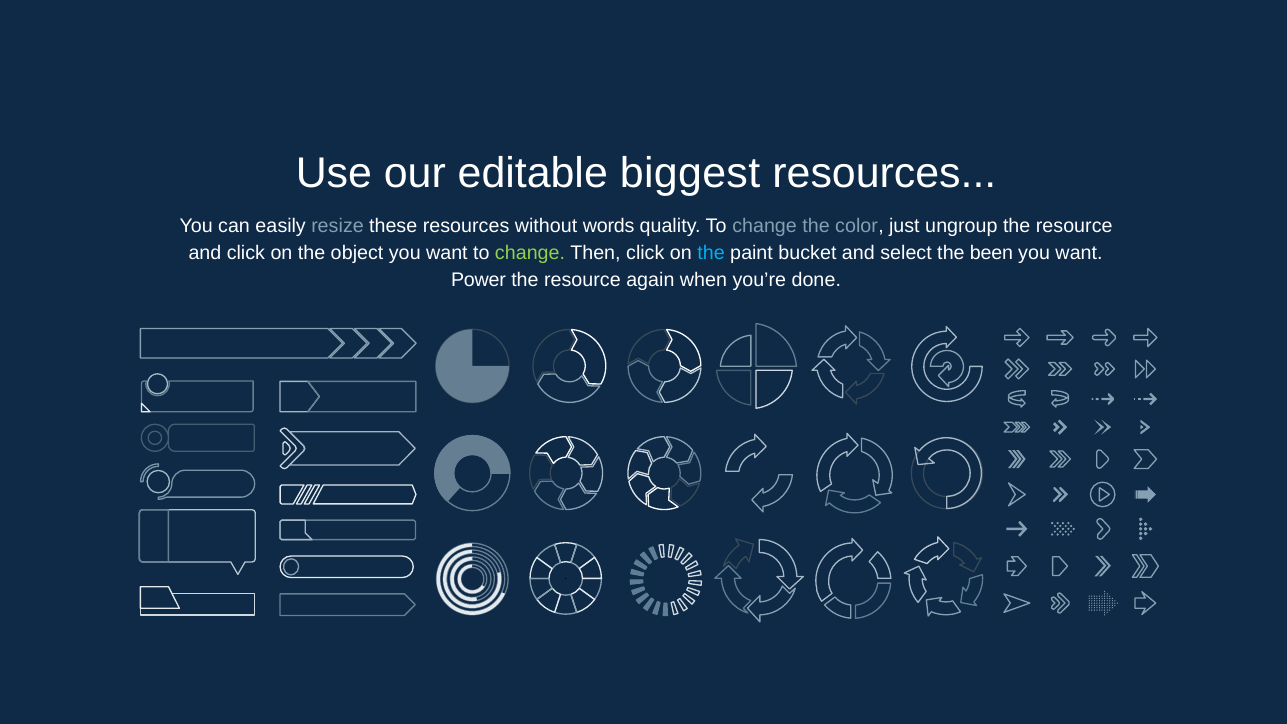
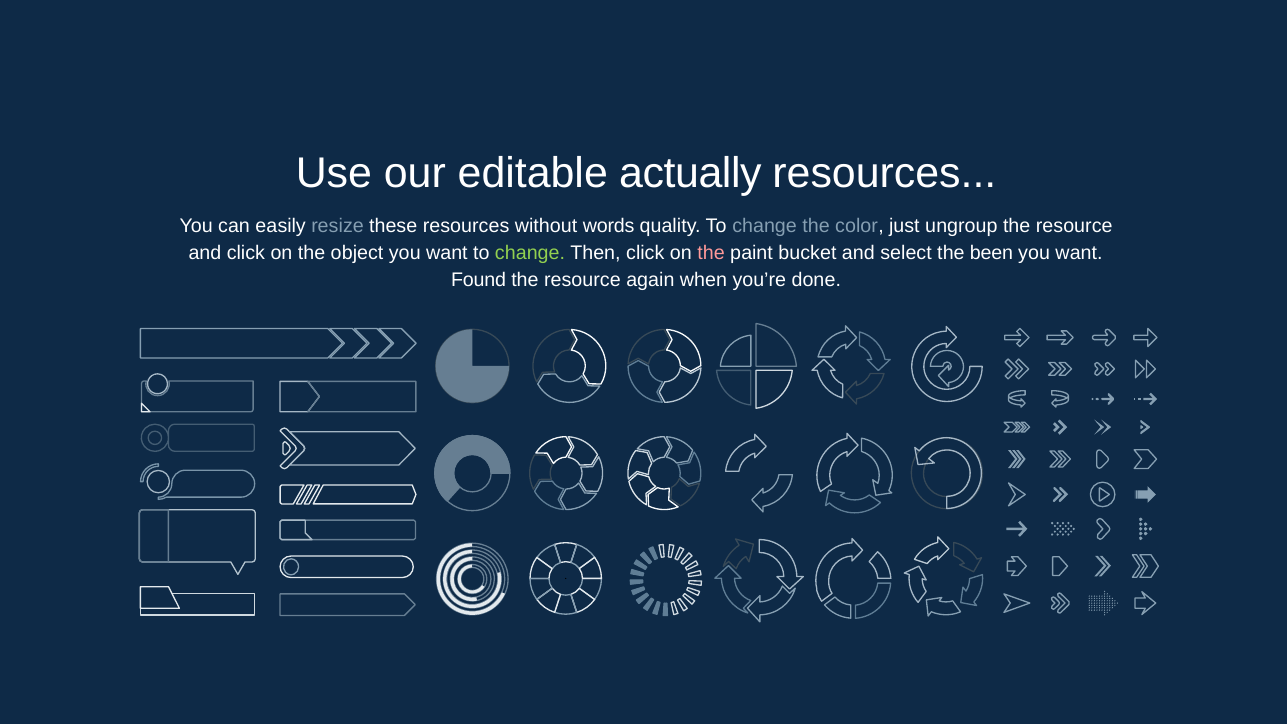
biggest: biggest -> actually
the at (711, 253) colour: light blue -> pink
Power: Power -> Found
